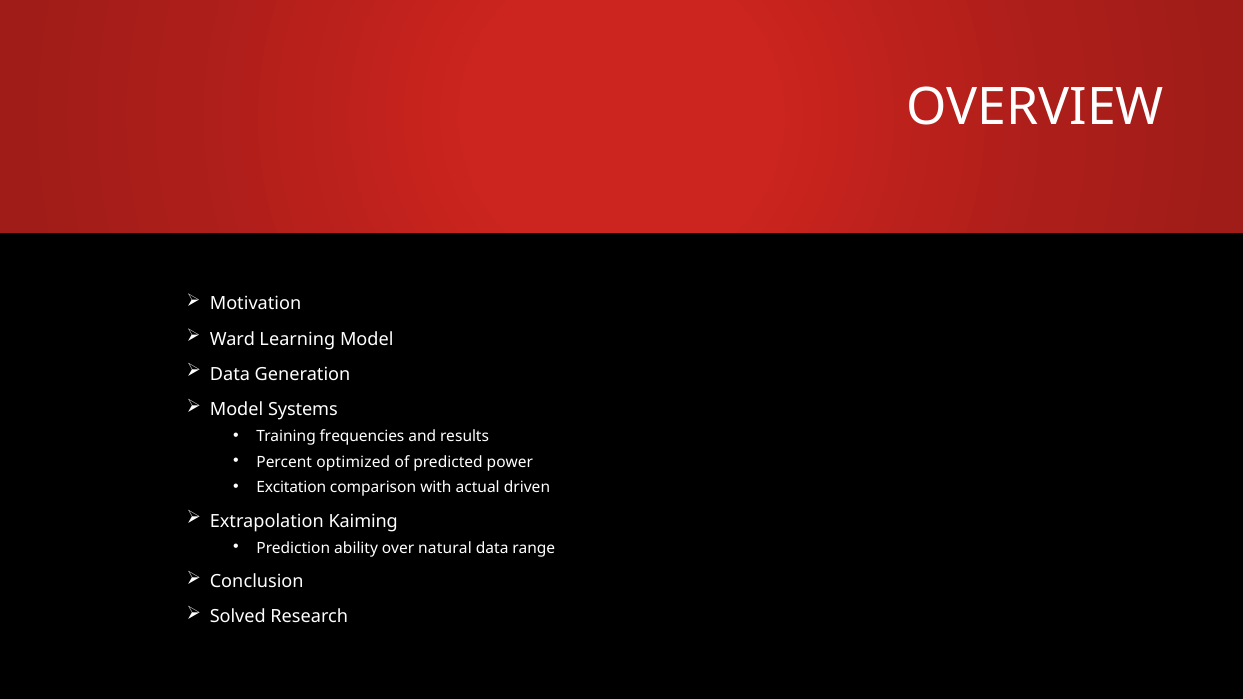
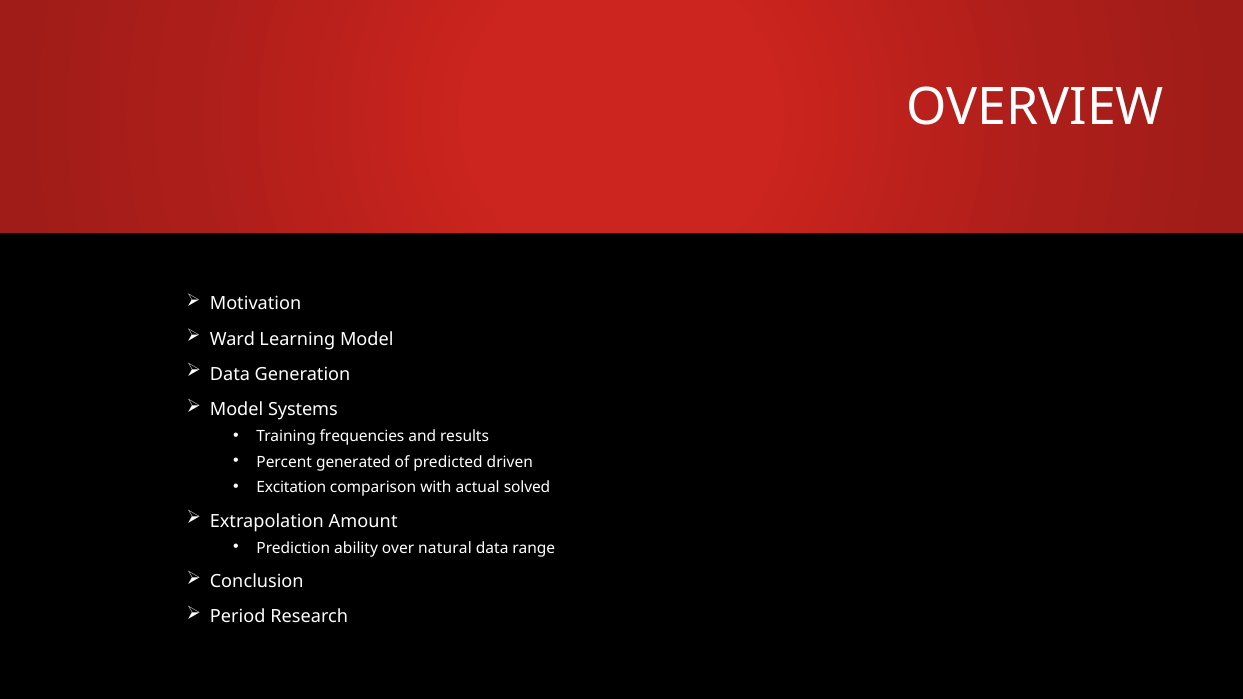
optimized: optimized -> generated
power: power -> driven
driven: driven -> solved
Kaiming: Kaiming -> Amount
Solved: Solved -> Period
